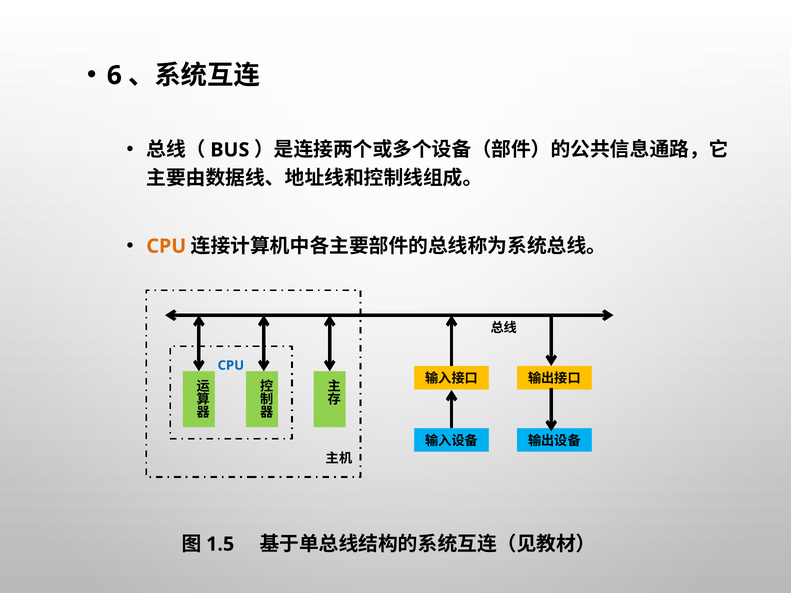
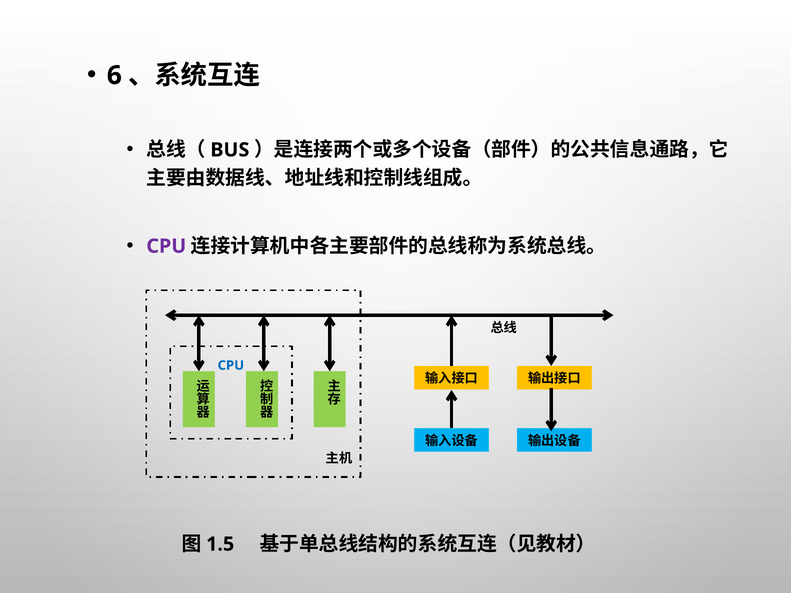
CPU at (166, 246) colour: orange -> purple
